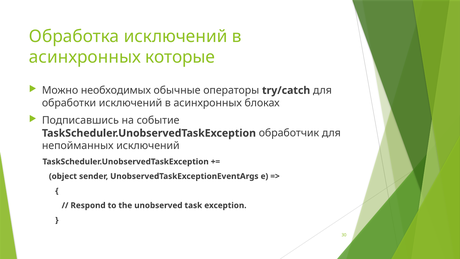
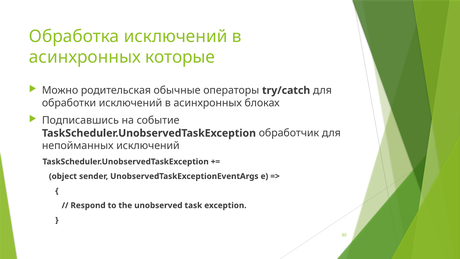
необходимых: необходимых -> родительская
